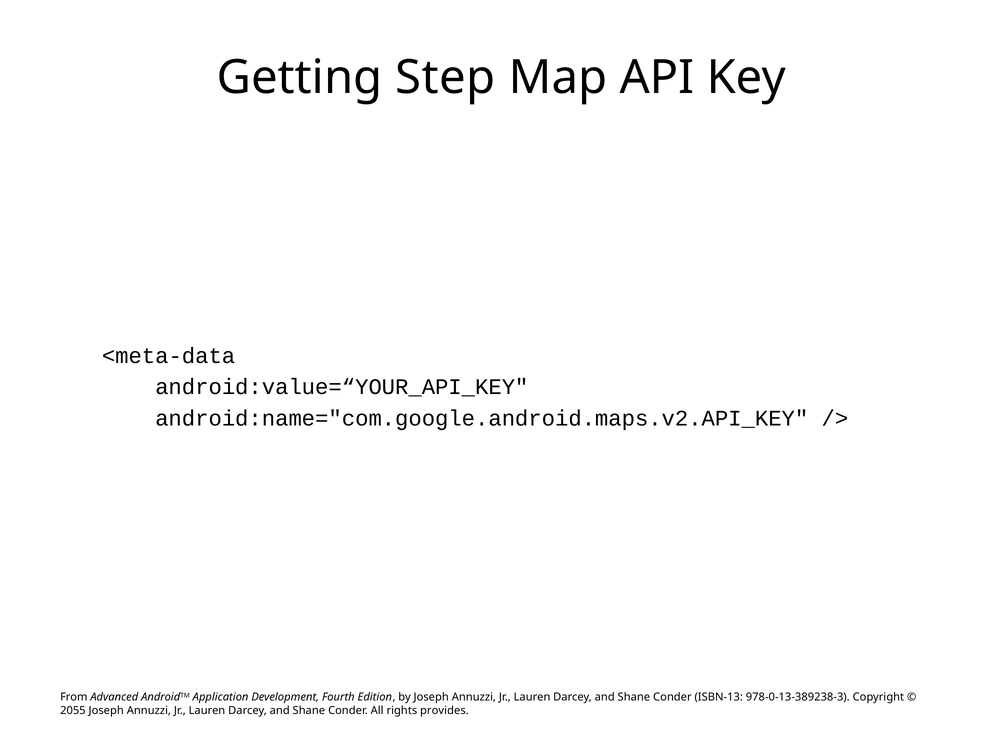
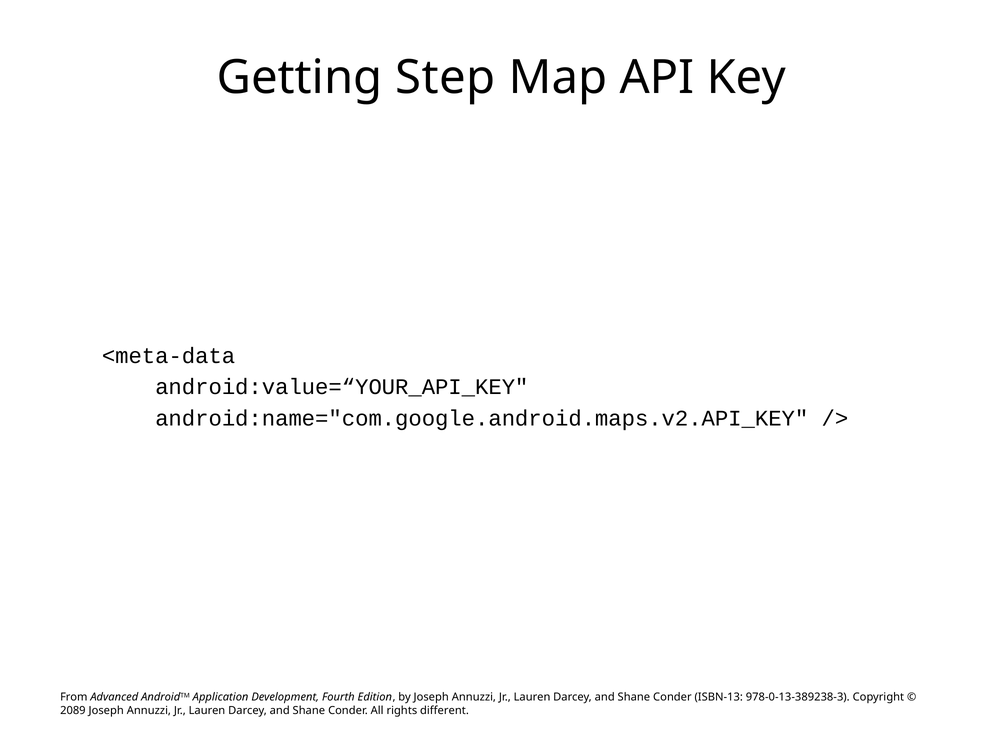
2055: 2055 -> 2089
provides: provides -> different
